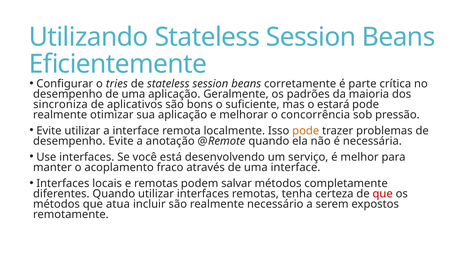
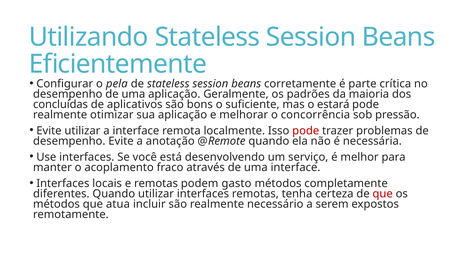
tries: tries -> pela
sincroniza: sincroniza -> concluídas
pode at (306, 131) colour: orange -> red
salvar: salvar -> gasto
